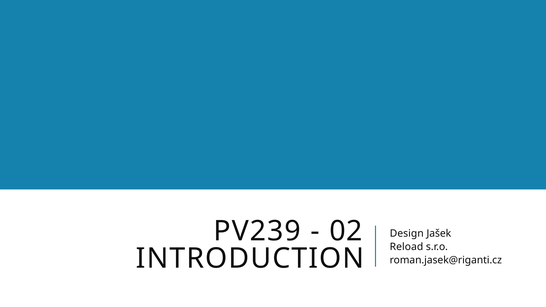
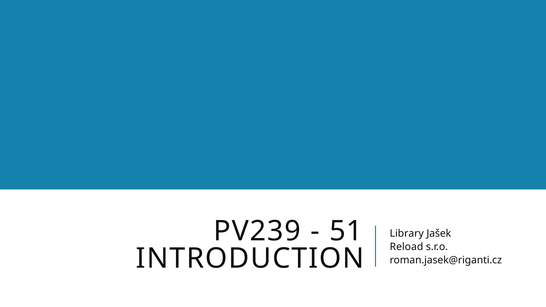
02: 02 -> 51
Design: Design -> Library
